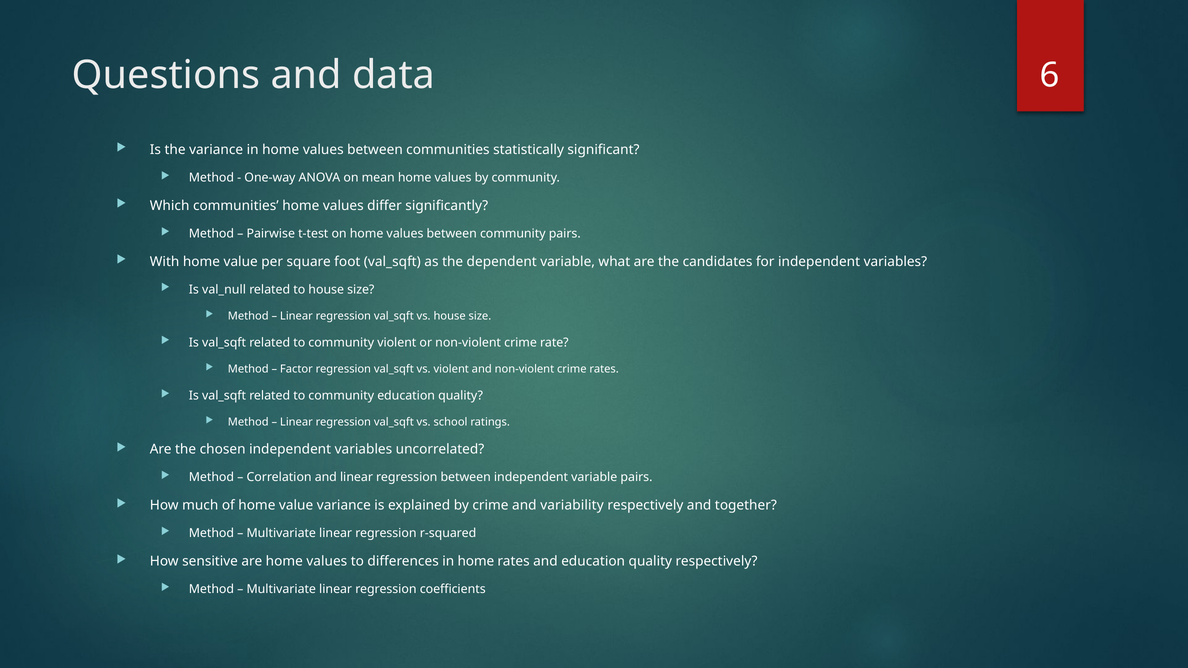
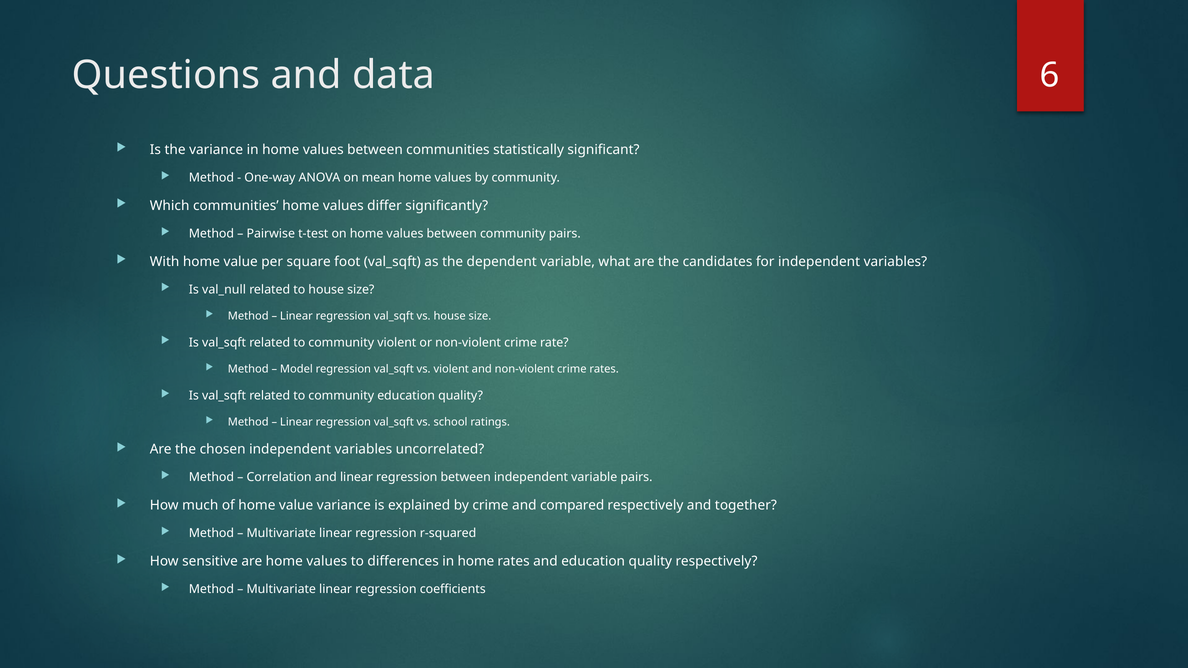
Factor: Factor -> Model
variability: variability -> compared
